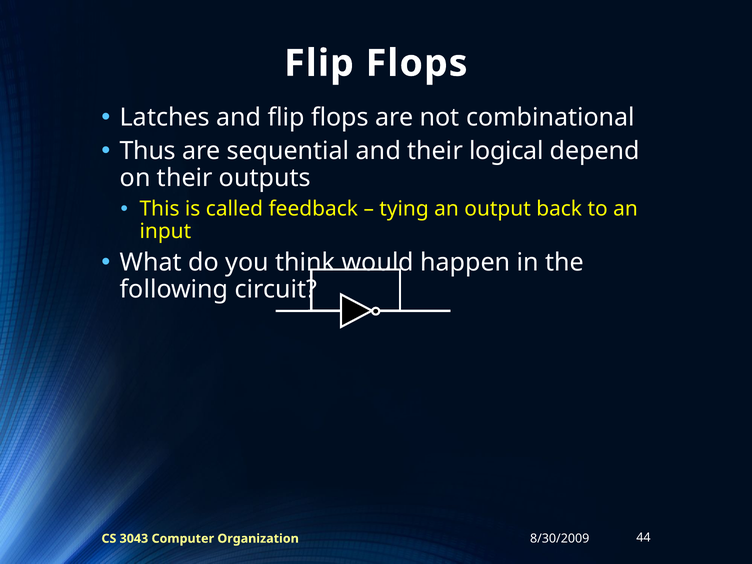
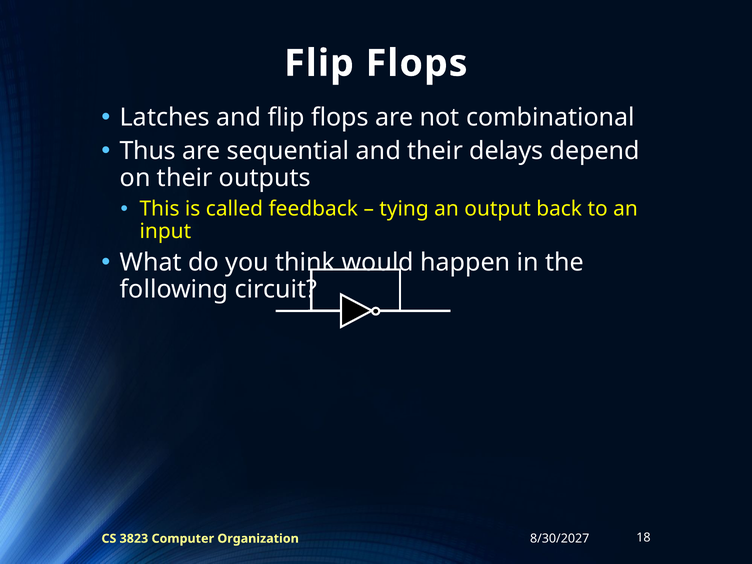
logical: logical -> delays
8/30/2009: 8/30/2009 -> 8/30/2027
3043: 3043 -> 3823
44: 44 -> 18
